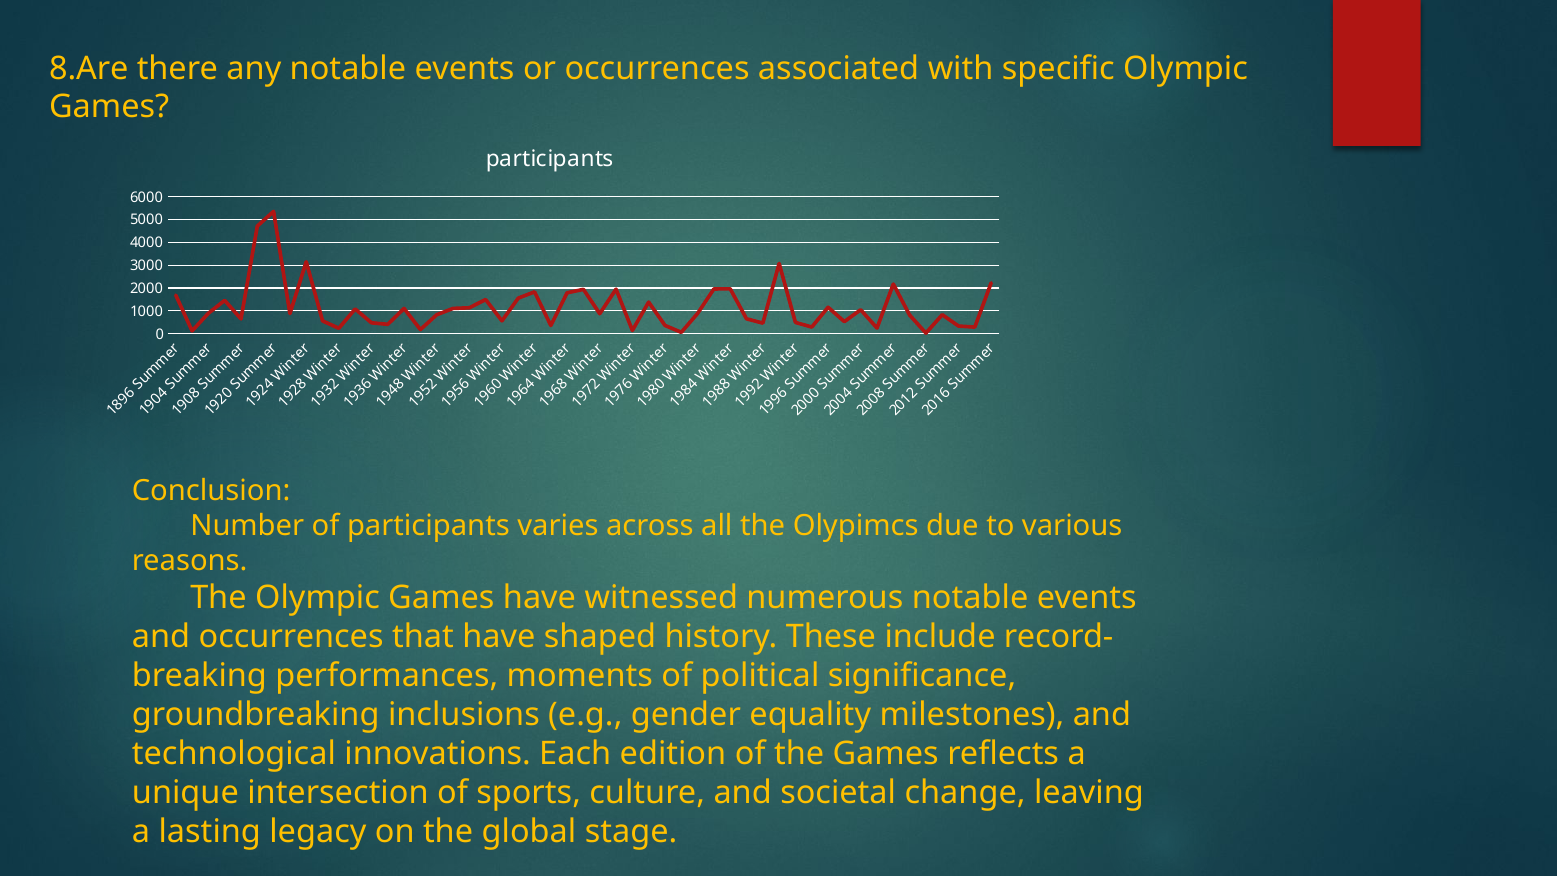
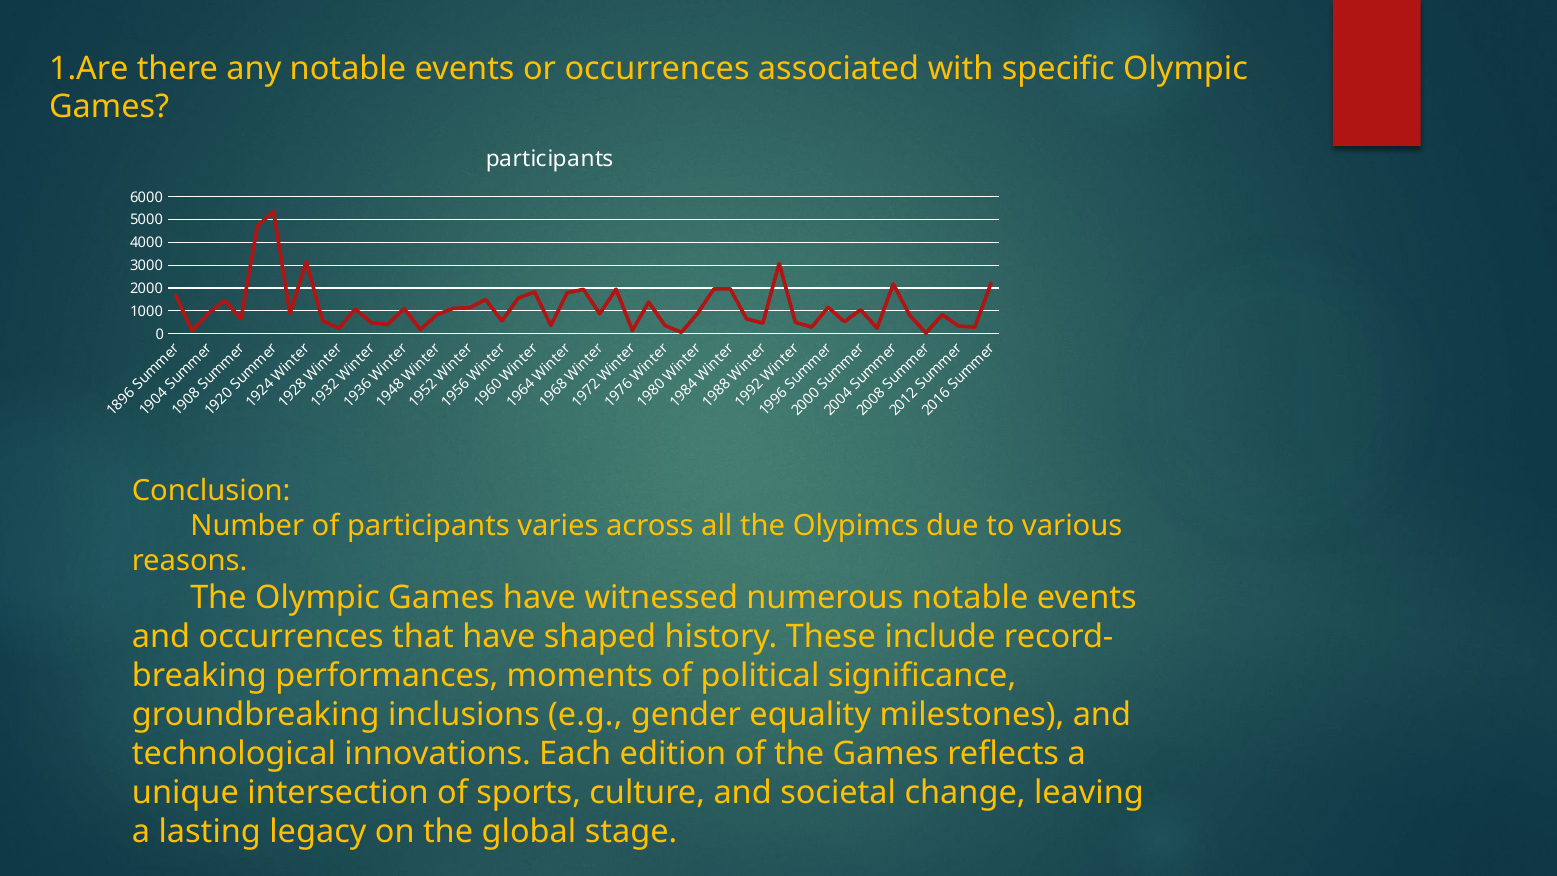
8.Are: 8.Are -> 1.Are
